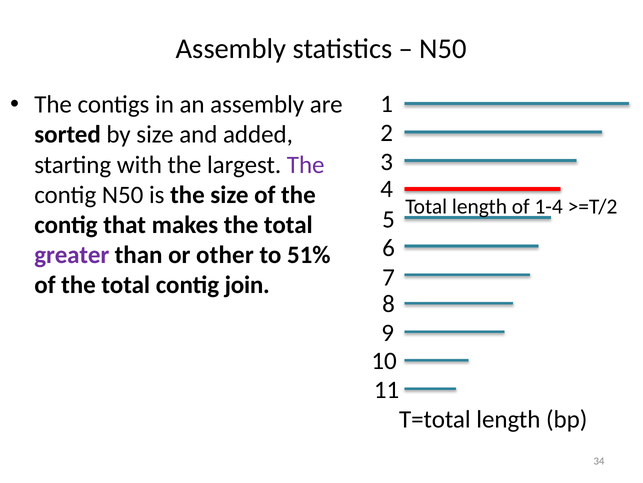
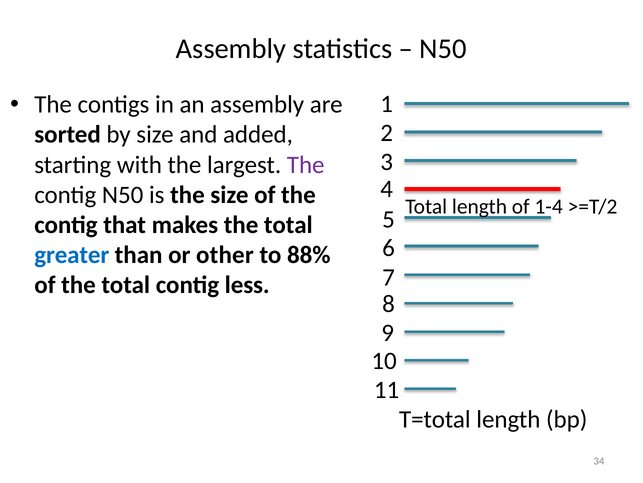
greater colour: purple -> blue
51%: 51% -> 88%
join: join -> less
